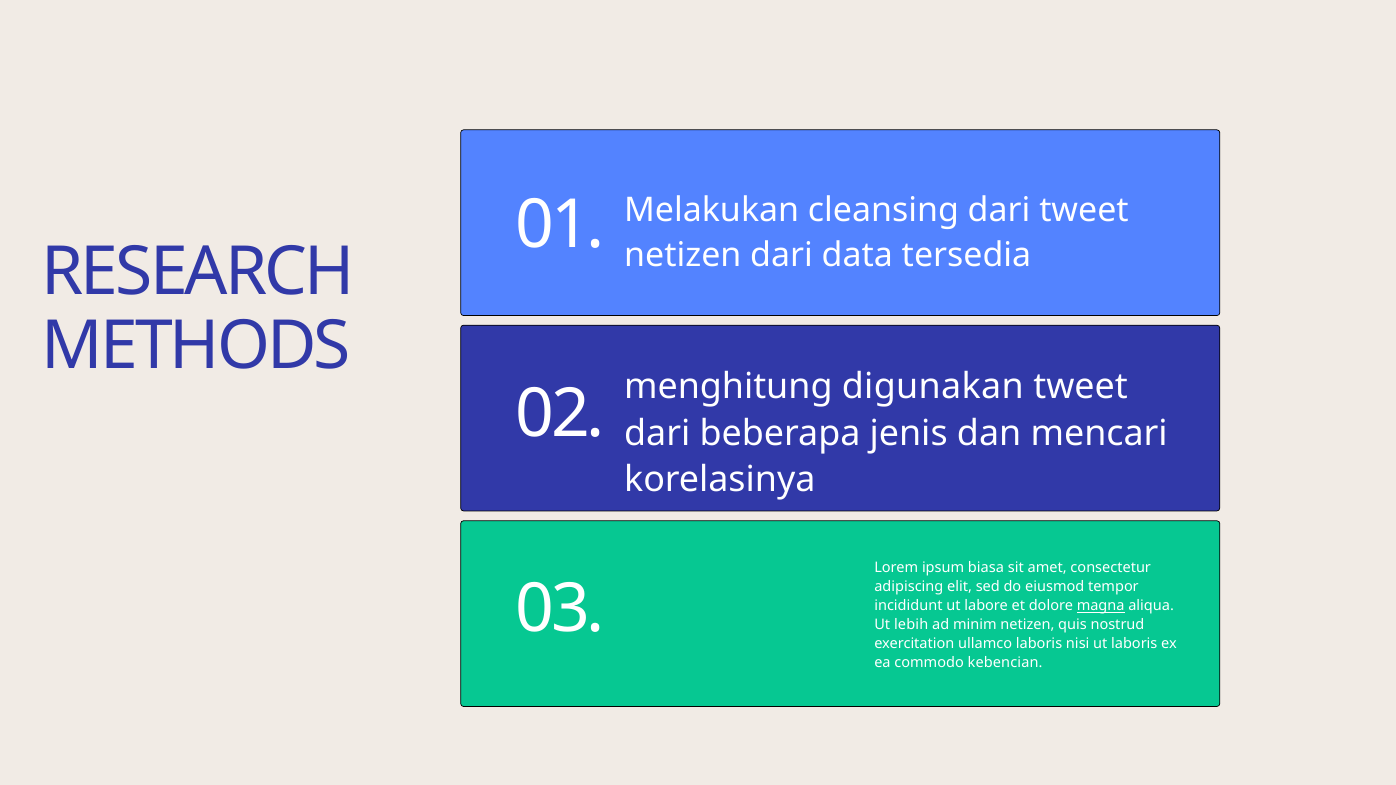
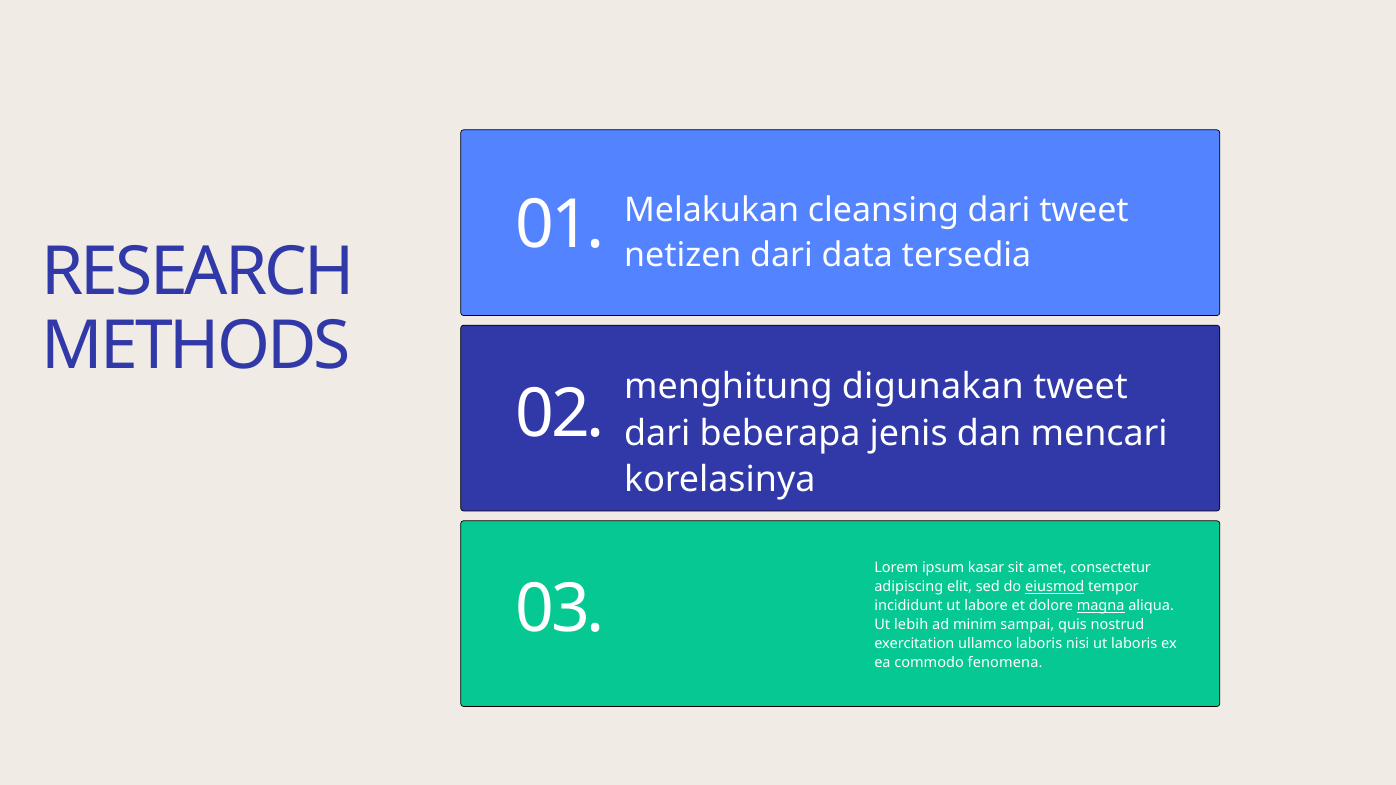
biasa: biasa -> kasar
eiusmod underline: none -> present
minim netizen: netizen -> sampai
kebencian: kebencian -> fenomena
